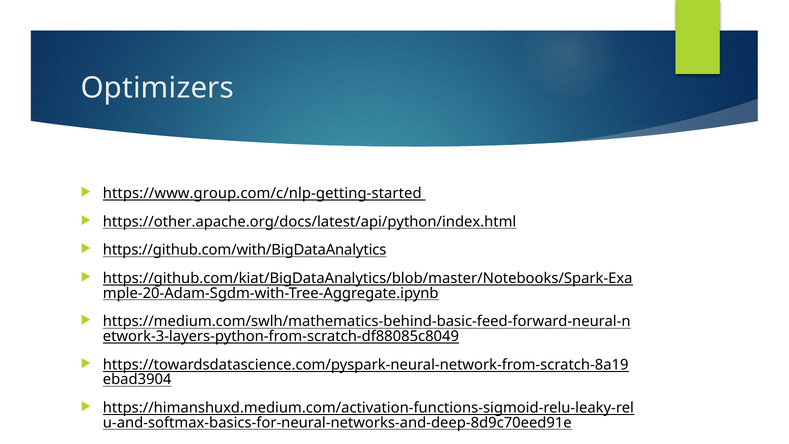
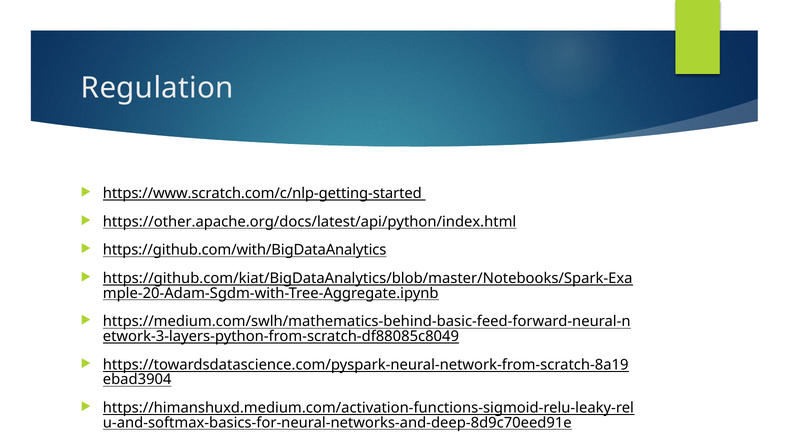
Optimizers: Optimizers -> Regulation
https://www.group.com/c/nlp-getting-started: https://www.group.com/c/nlp-getting-started -> https://www.scratch.com/c/nlp-getting-started
